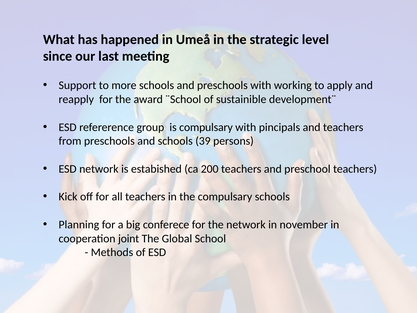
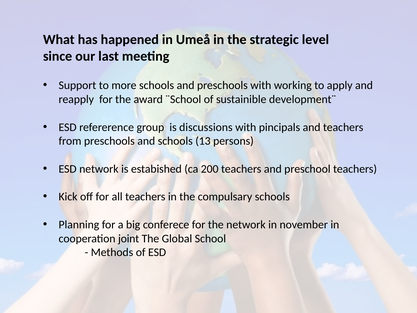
is compulsary: compulsary -> discussions
39: 39 -> 13
